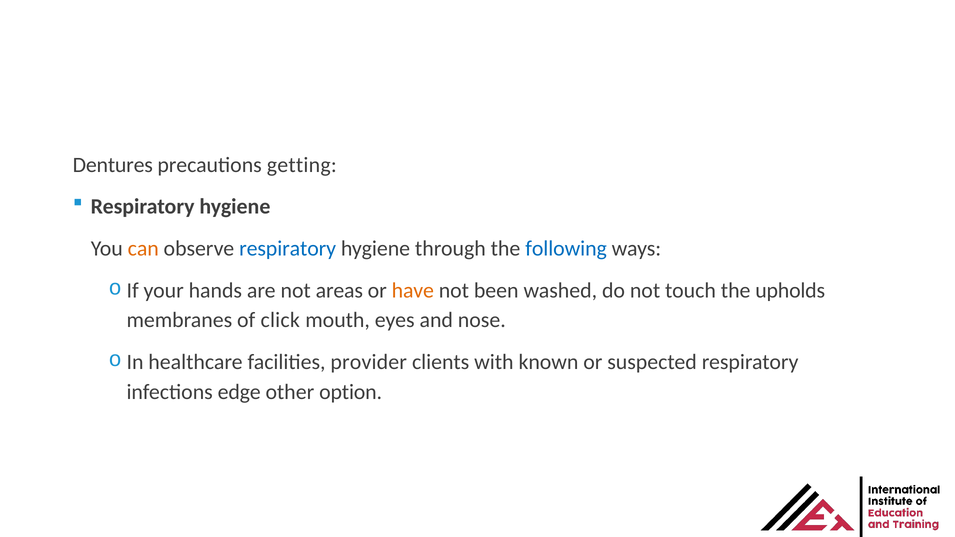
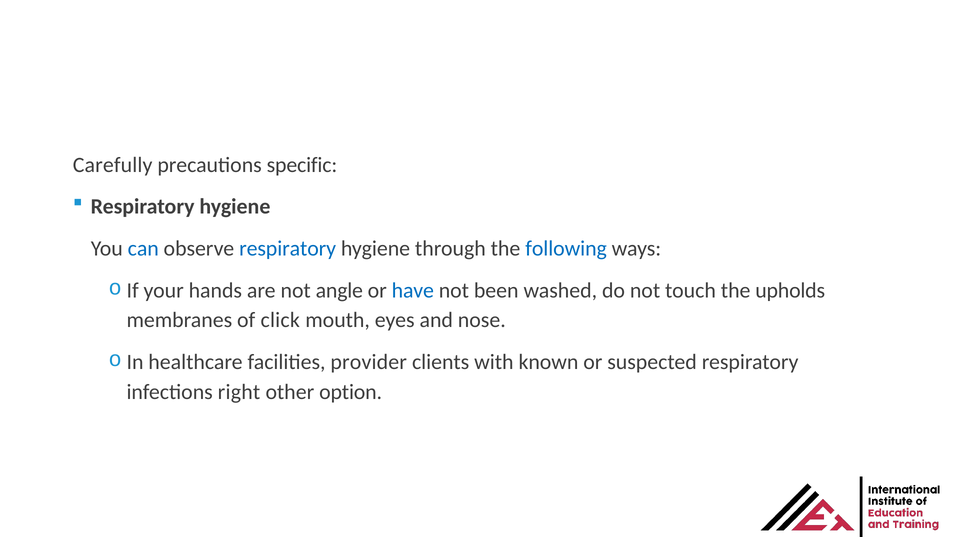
Dentures: Dentures -> Carefully
getting: getting -> specific
can colour: orange -> blue
areas: areas -> angle
have colour: orange -> blue
edge: edge -> right
